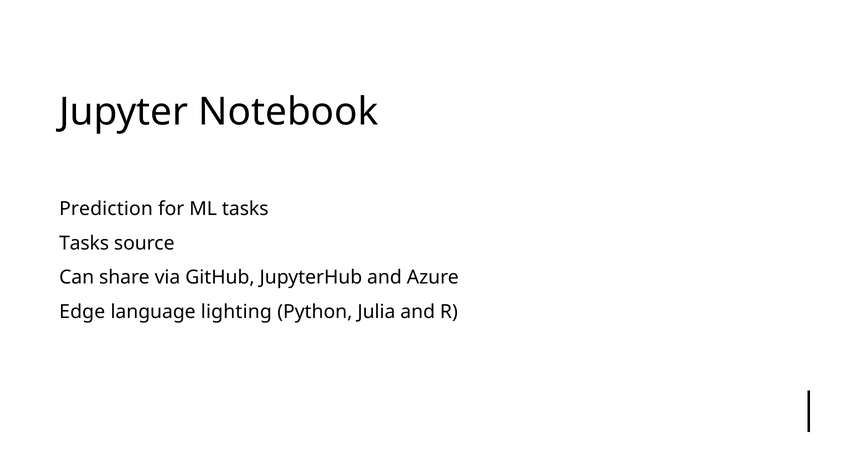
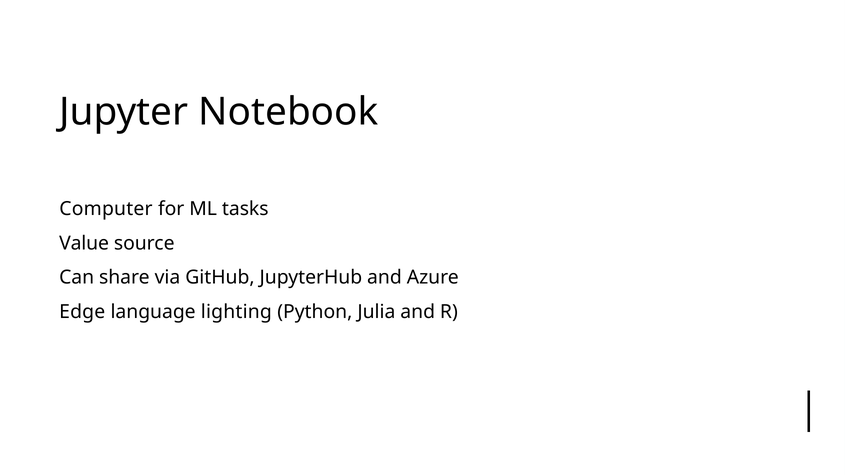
Prediction: Prediction -> Computer
Tasks at (84, 243): Tasks -> Value
